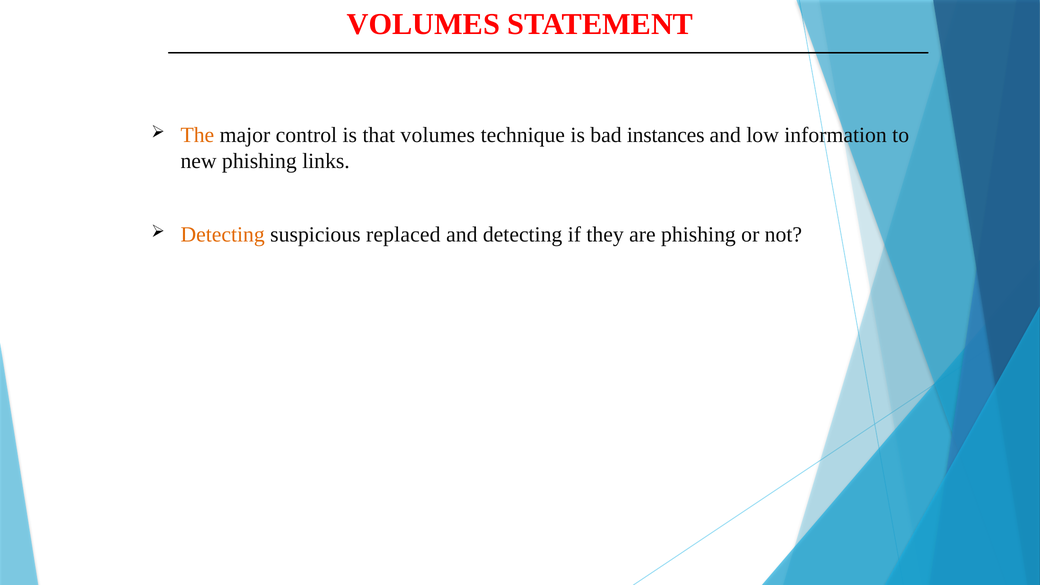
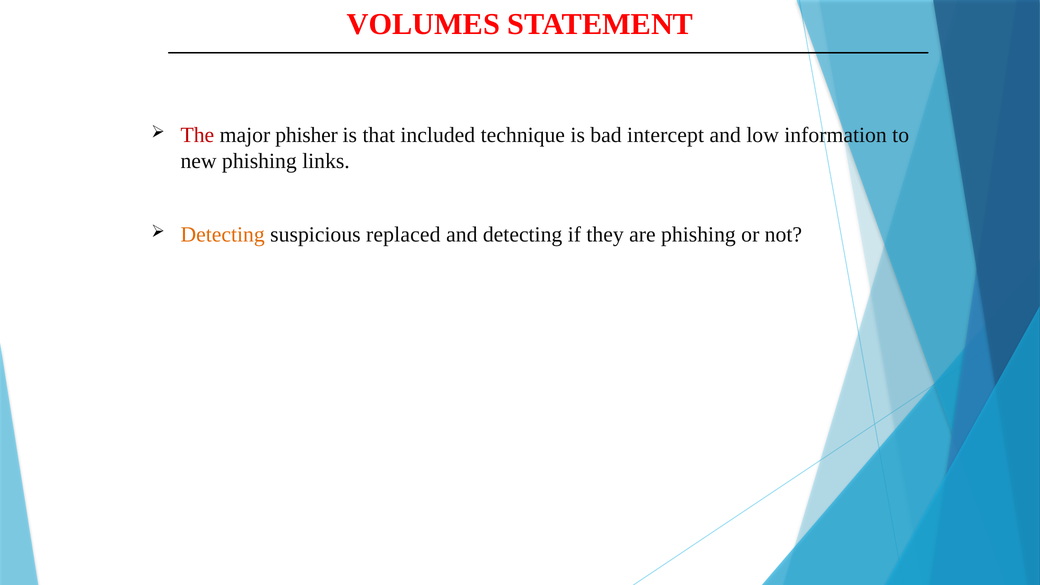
The colour: orange -> red
control: control -> phisher
that volumes: volumes -> included
instances: instances -> intercept
